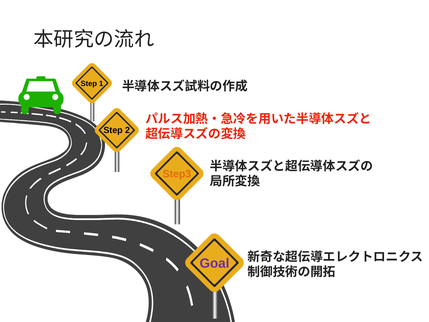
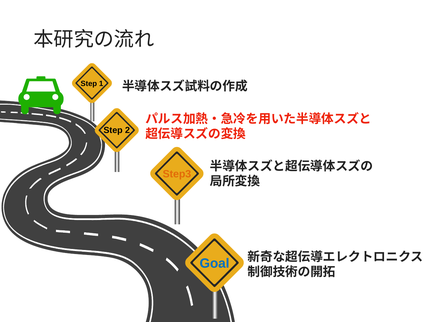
Goal colour: purple -> blue
